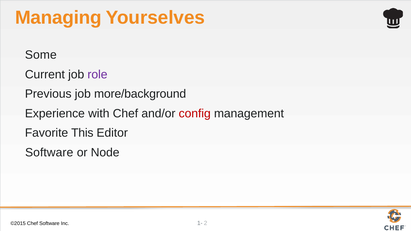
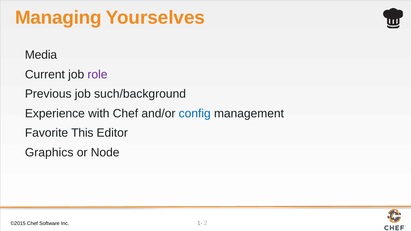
Some: Some -> Media
more/background: more/background -> such/background
config colour: red -> blue
Software at (49, 153): Software -> Graphics
